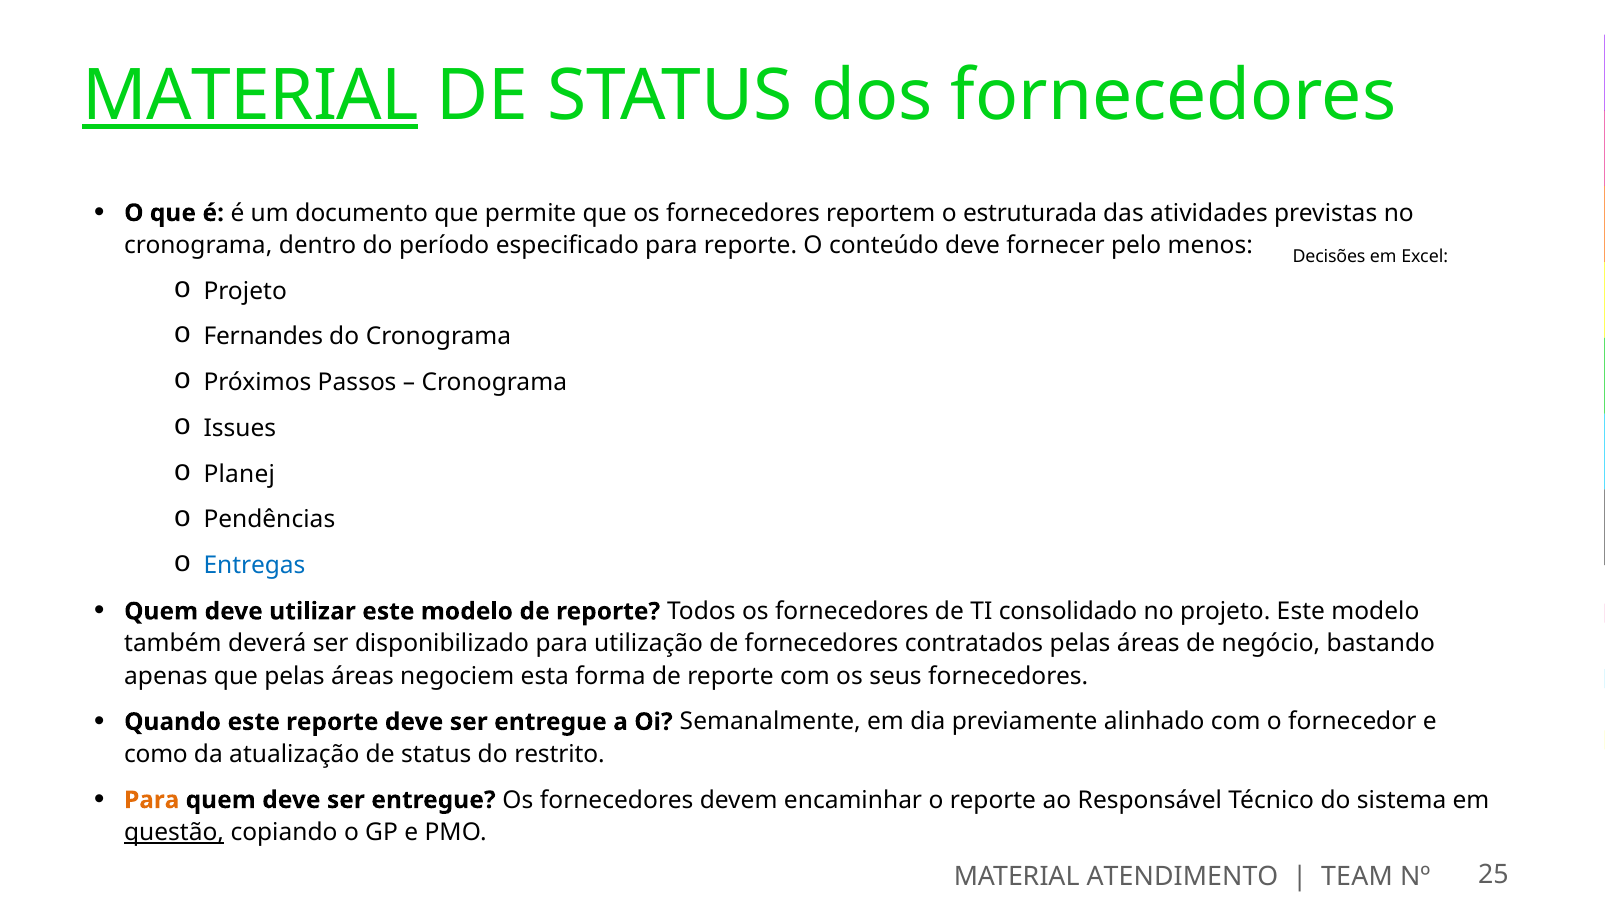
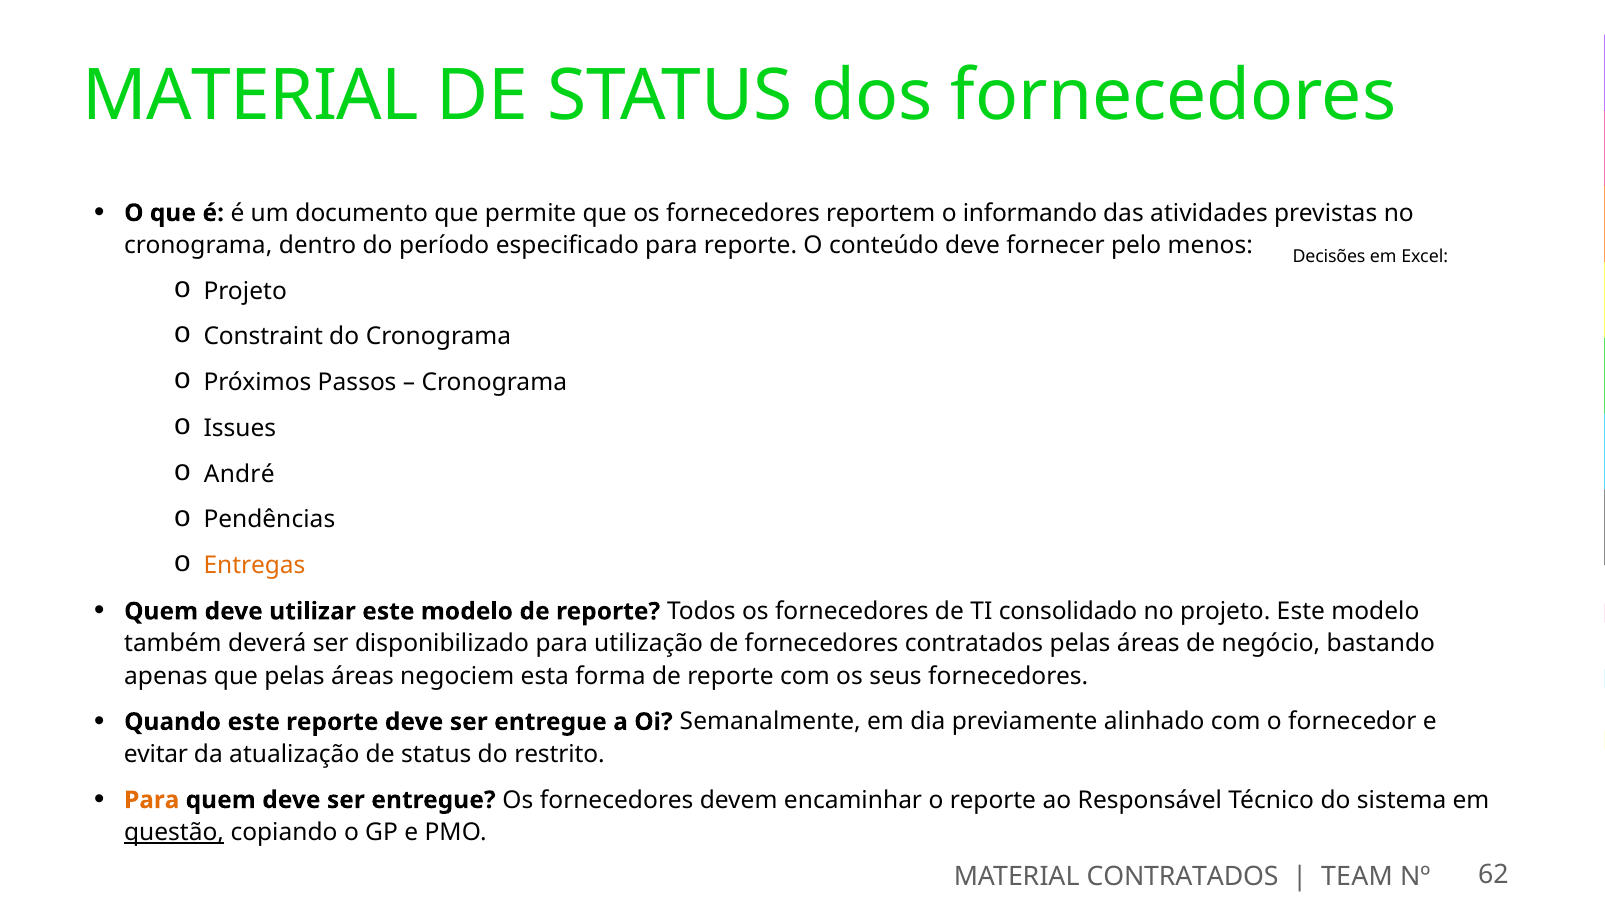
MATERIAL at (251, 96) underline: present -> none
estruturada: estruturada -> informando
Fernandes: Fernandes -> Constraint
Planej: Planej -> André
Entregas colour: blue -> orange
como: como -> evitar
MATERIAL ATENDIMENTO: ATENDIMENTO -> CONTRATADOS
25: 25 -> 62
